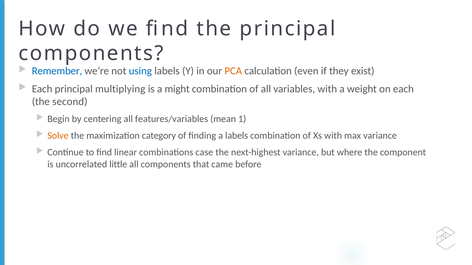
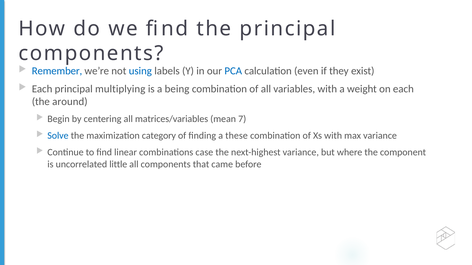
PCA colour: orange -> blue
might: might -> being
second: second -> around
features/variables: features/variables -> matrices/variables
1: 1 -> 7
Solve colour: orange -> blue
a labels: labels -> these
